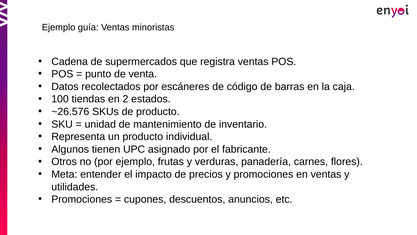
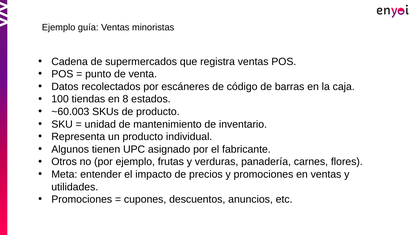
2: 2 -> 8
~26.576: ~26.576 -> ~60.003
